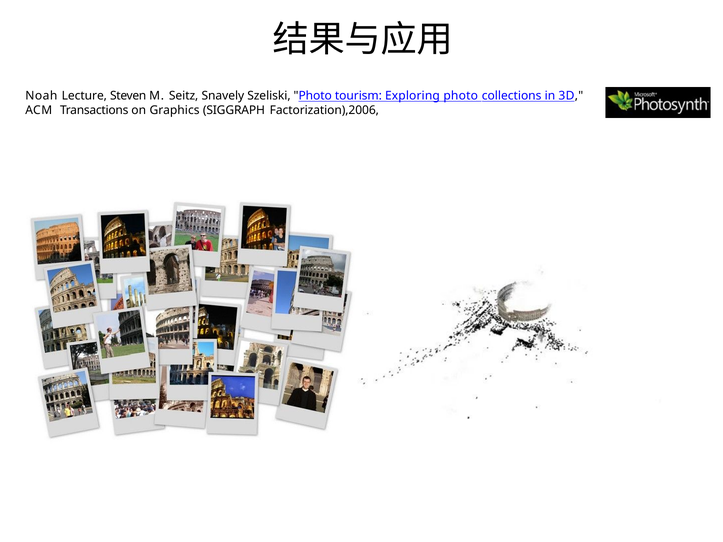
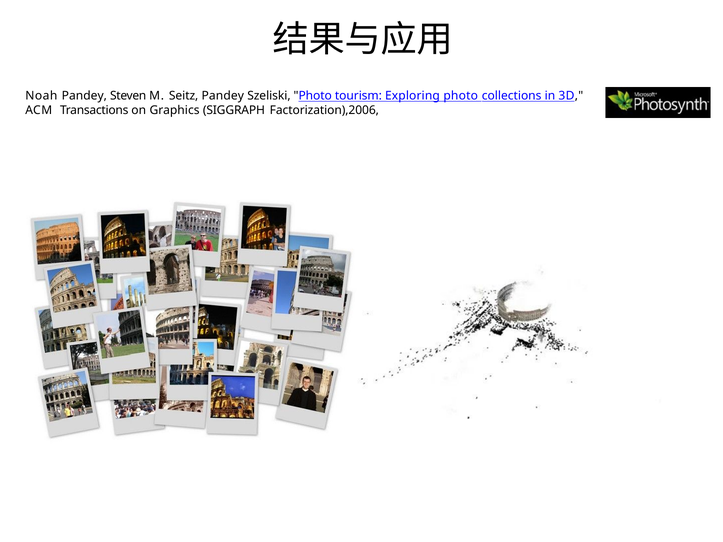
Noah Lecture: Lecture -> Pandey
Seitz Snavely: Snavely -> Pandey
